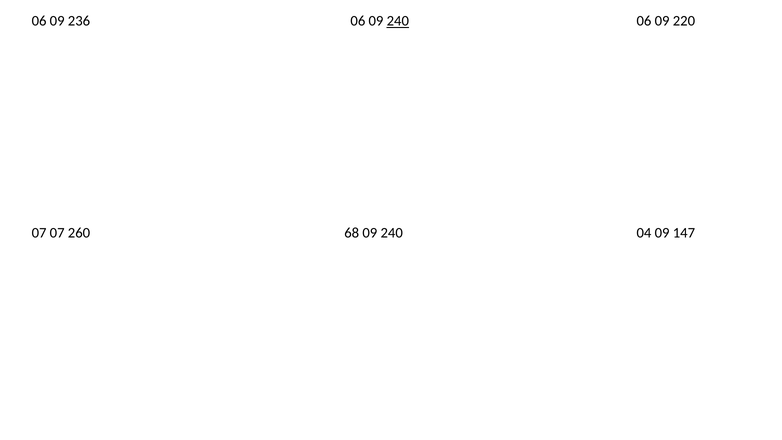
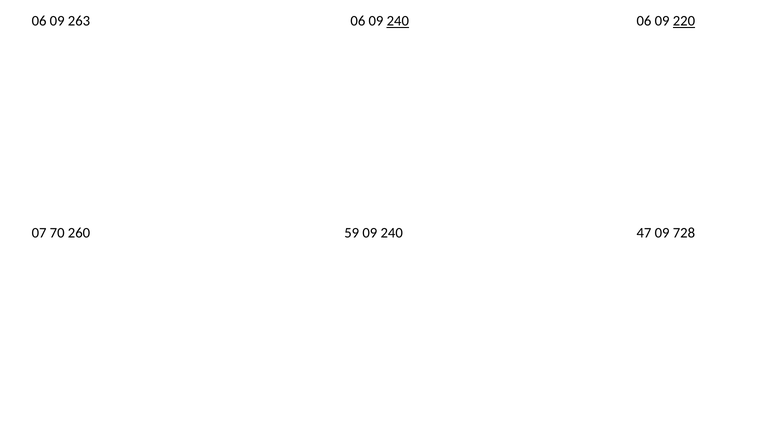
236: 236 -> 263
220 underline: none -> present
07 07: 07 -> 70
68: 68 -> 59
04: 04 -> 47
147: 147 -> 728
